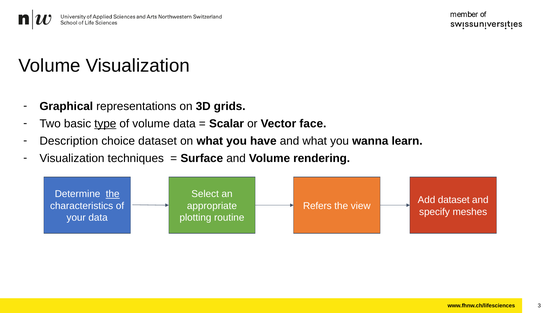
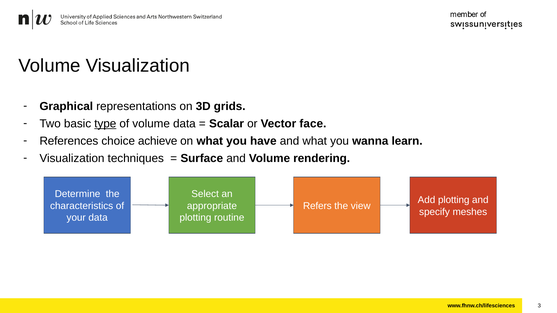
Description: Description -> References
choice dataset: dataset -> achieve
the at (113, 194) underline: present -> none
Add dataset: dataset -> plotting
